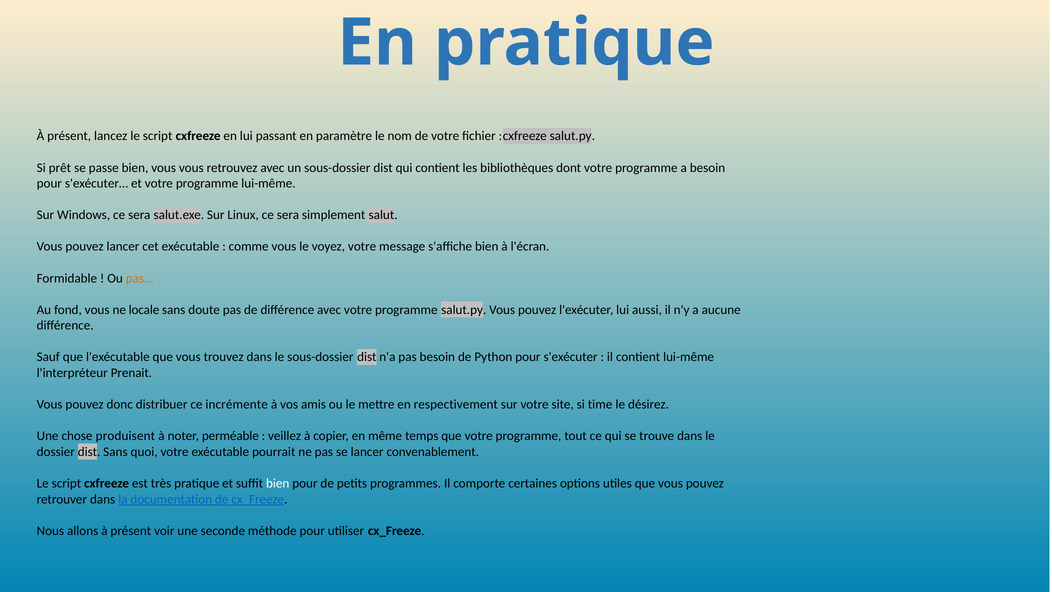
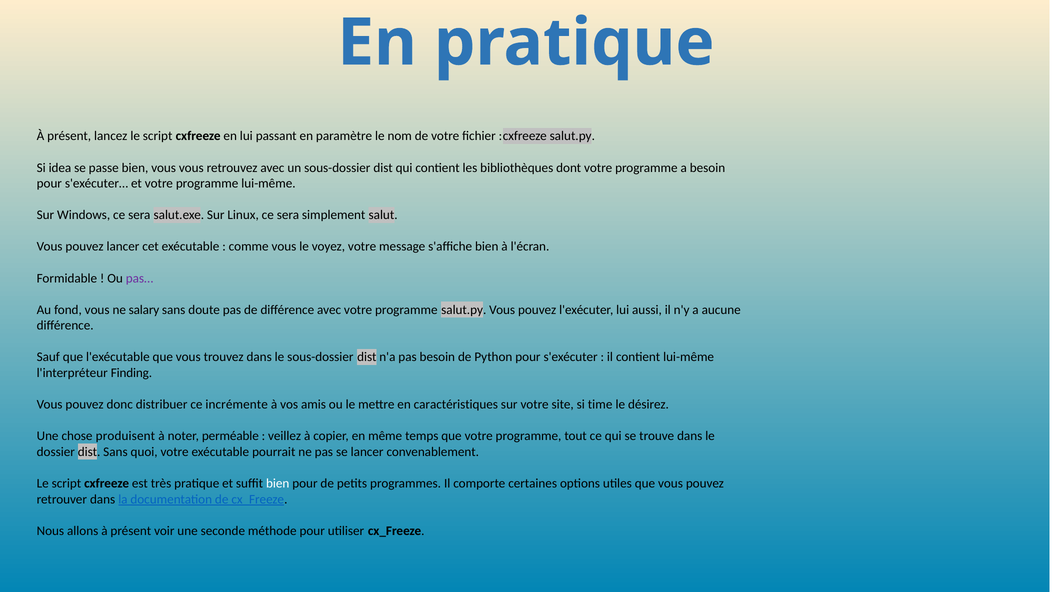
prêt: prêt -> idea
pas… colour: orange -> purple
locale: locale -> salary
Prenait: Prenait -> Finding
respectivement: respectivement -> caractéristiques
